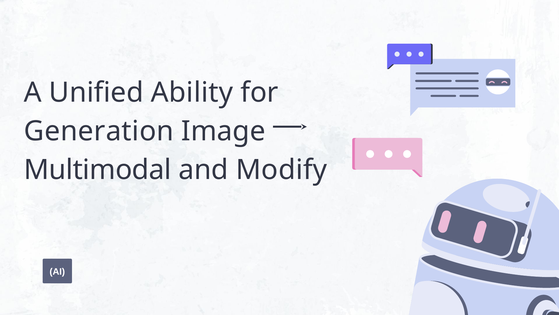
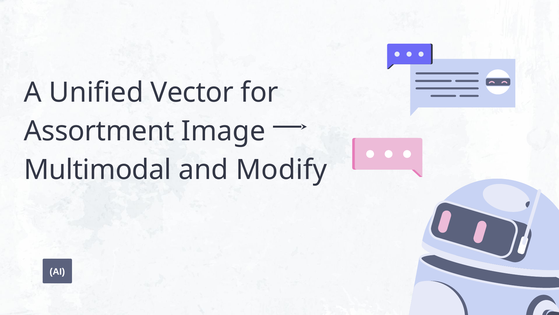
Ability: Ability -> Vector
Generation: Generation -> Assortment
